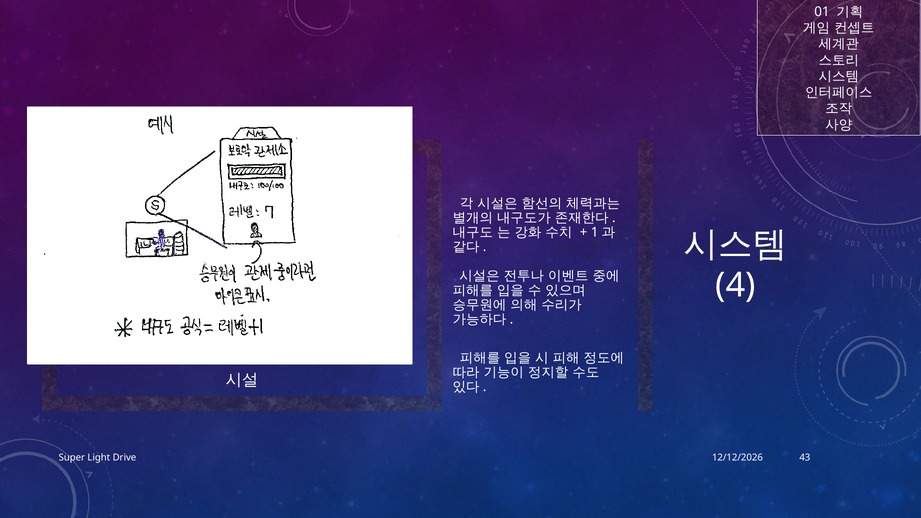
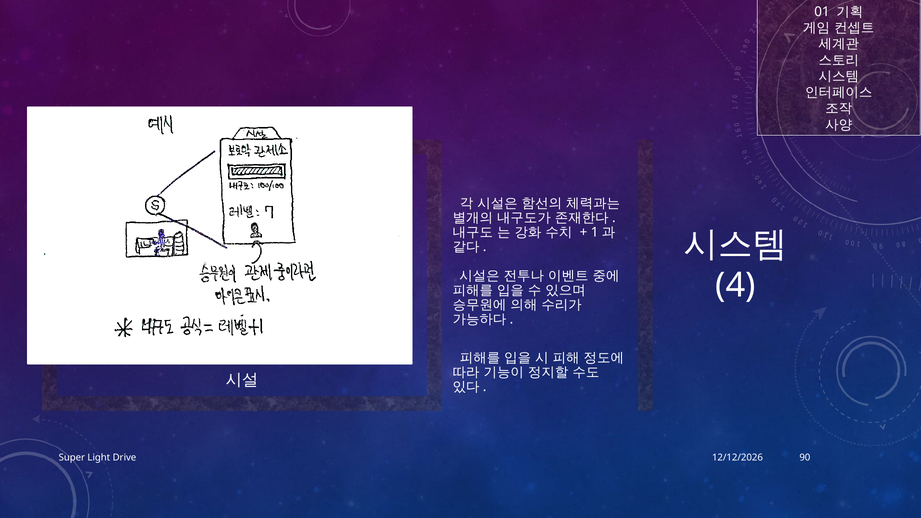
43: 43 -> 90
